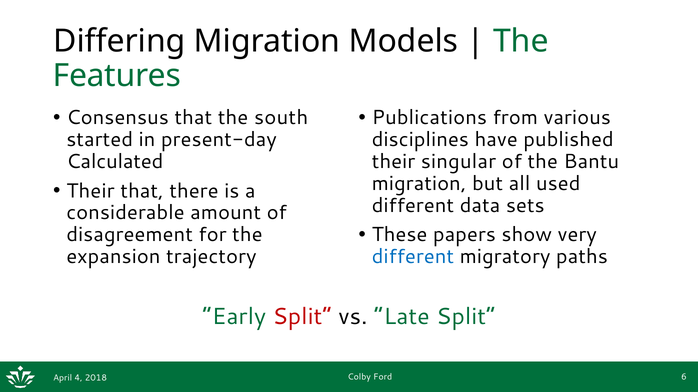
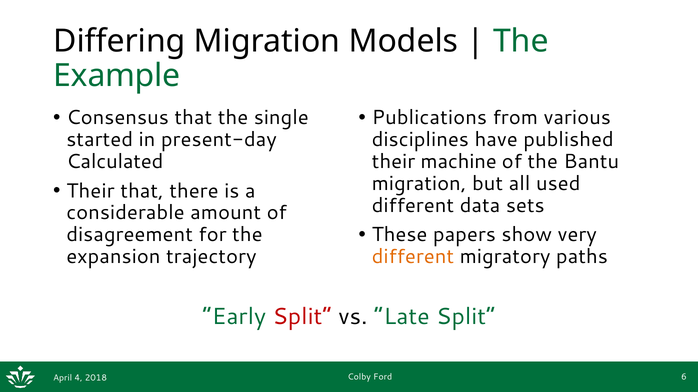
Features: Features -> Example
south: south -> single
singular: singular -> machine
different at (413, 257) colour: blue -> orange
